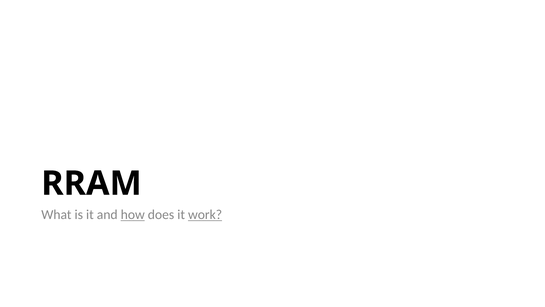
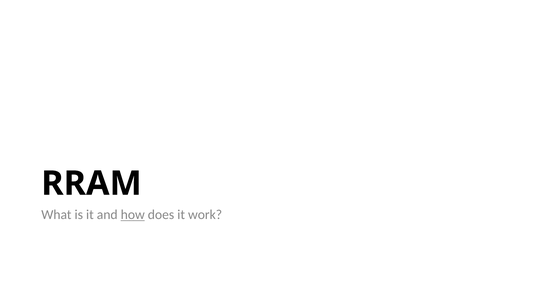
work underline: present -> none
